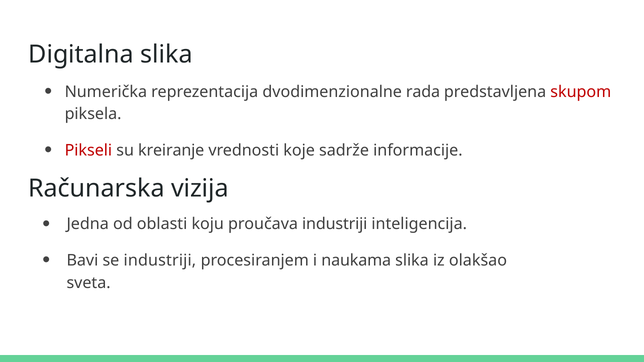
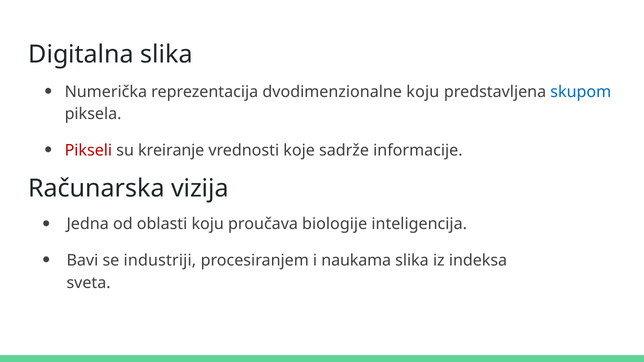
dvodimenzionalne rada: rada -> koju
skupom colour: red -> blue
proučava industriji: industriji -> biologije
olakšao: olakšao -> indeksa
